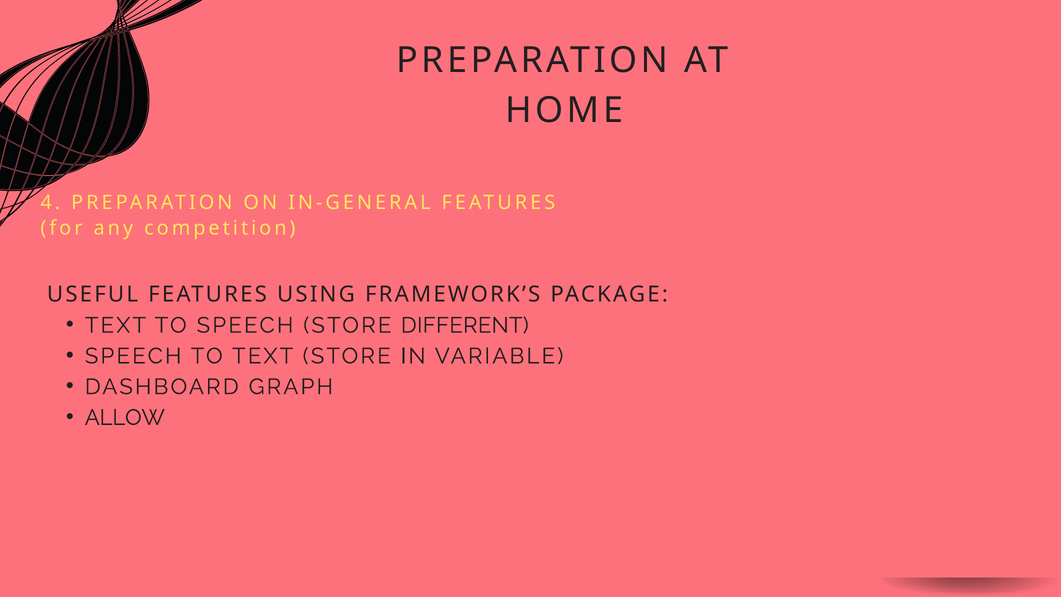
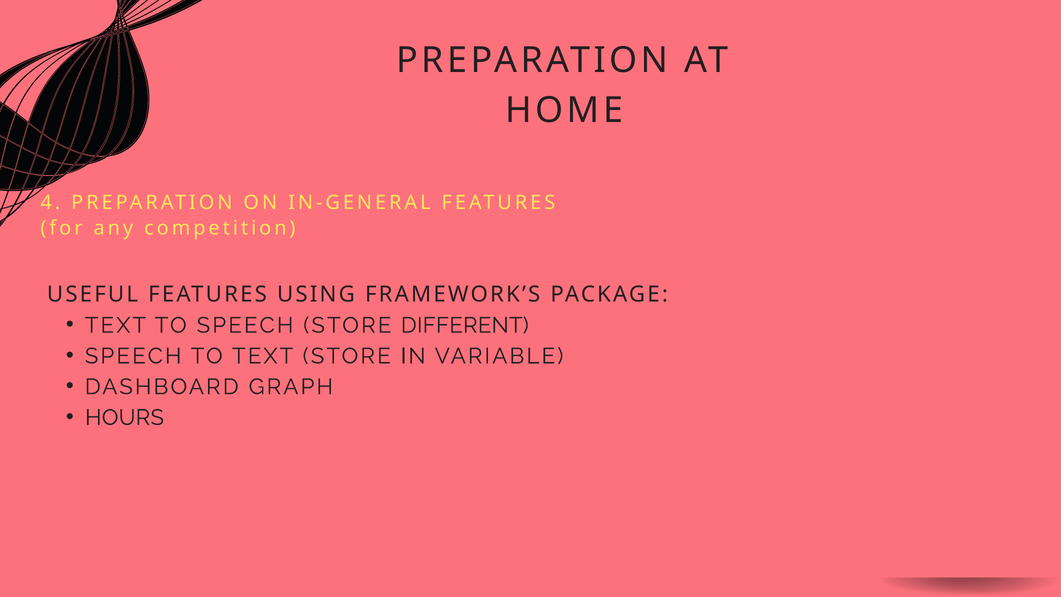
ALLOW: ALLOW -> HOURS
